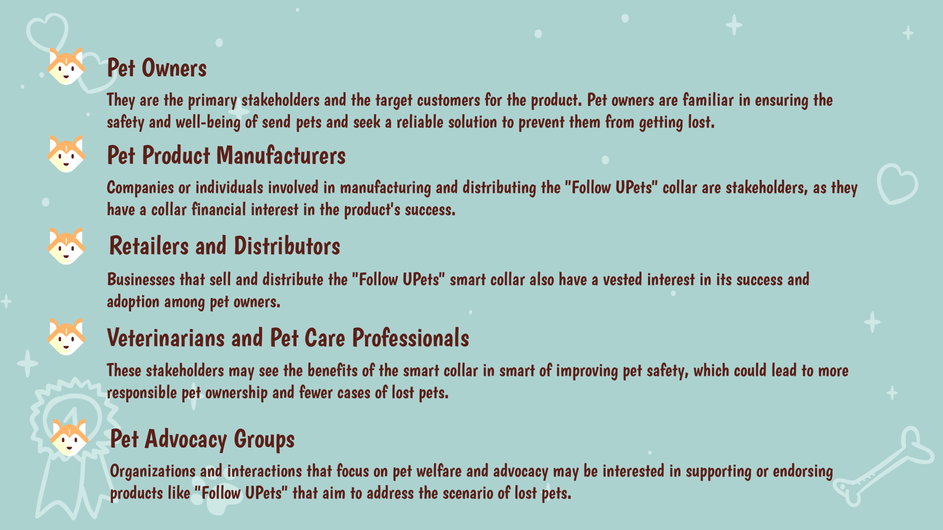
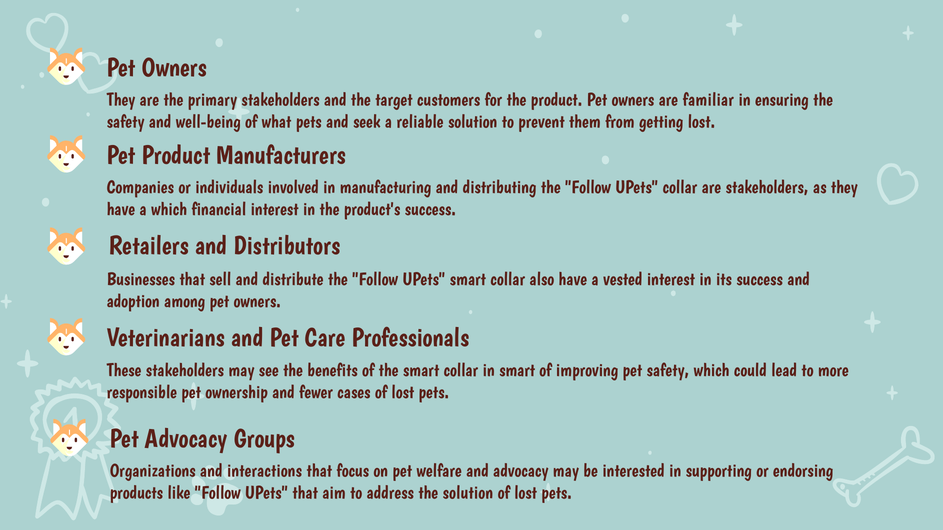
send: send -> what
a collar: collar -> which
the scenario: scenario -> solution
